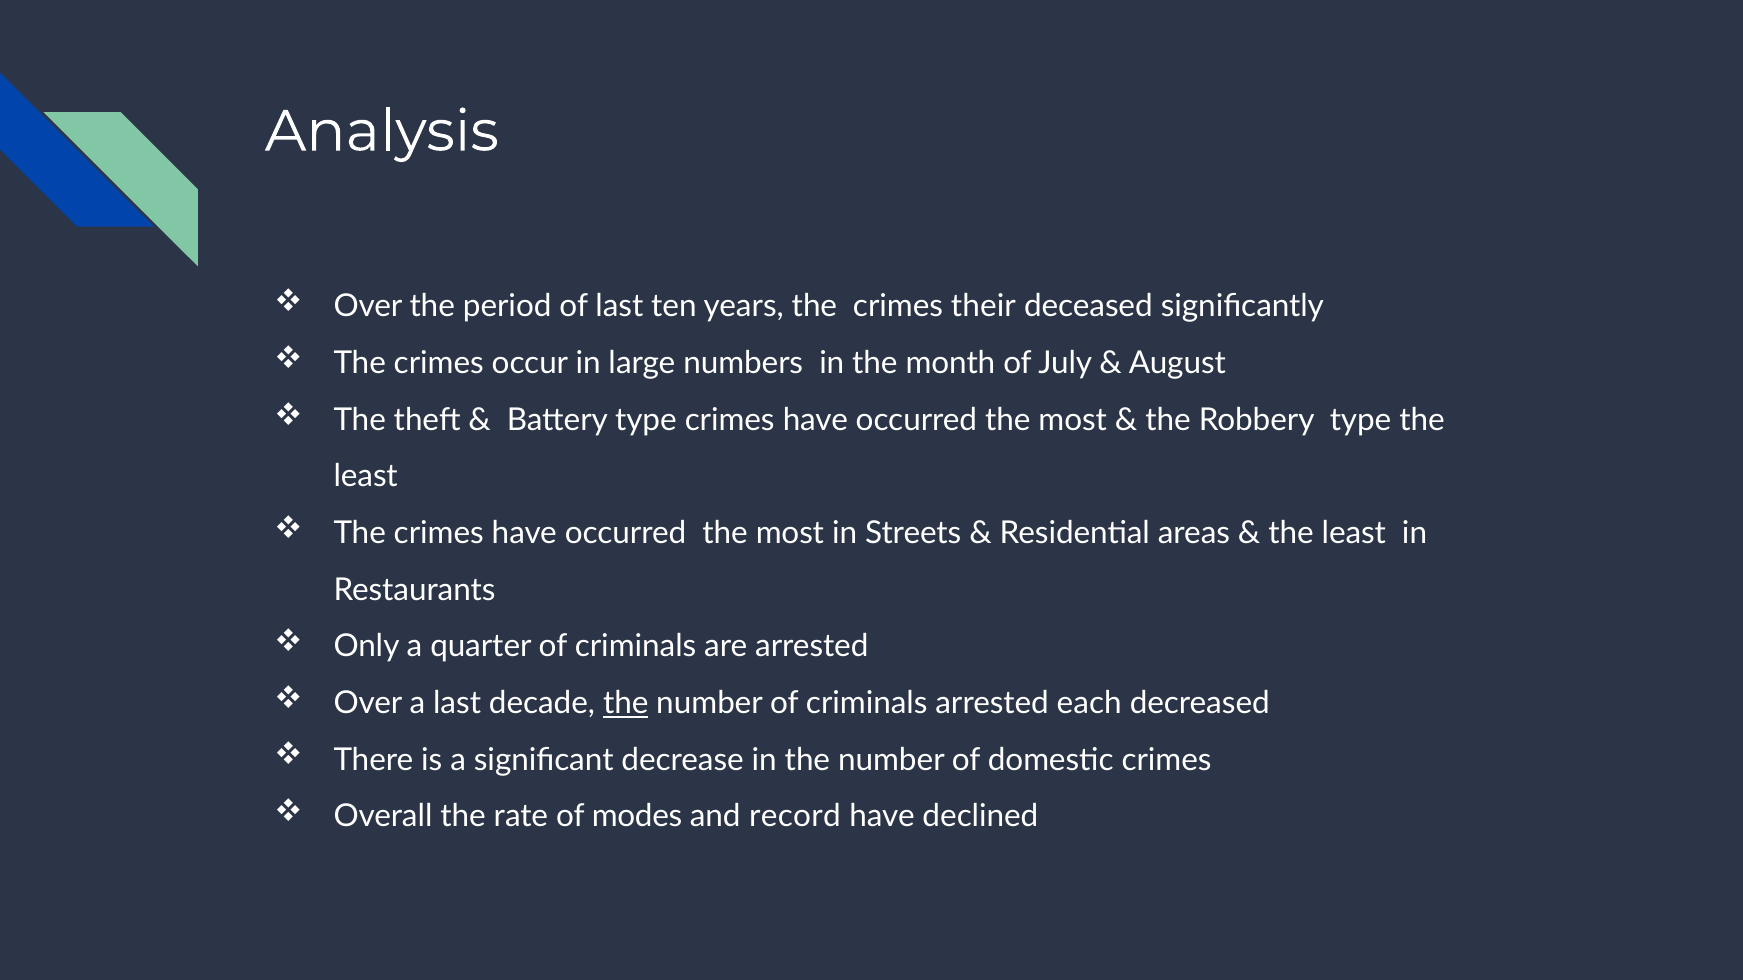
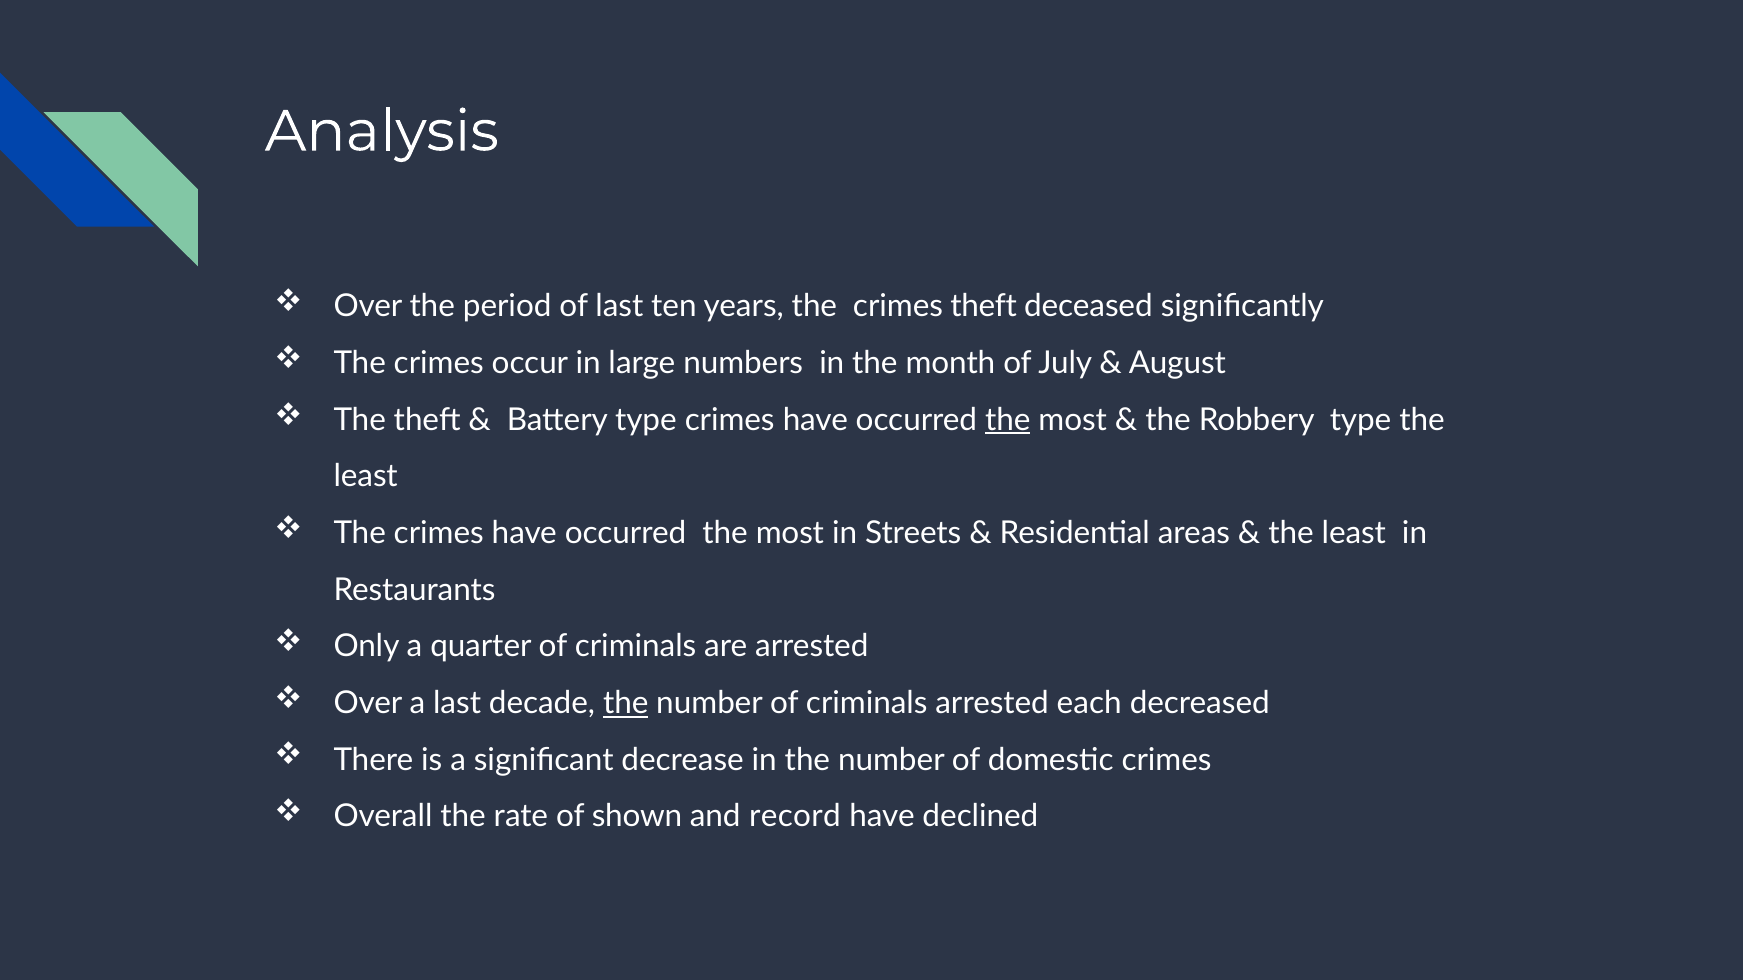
crimes their: their -> theft
the at (1008, 420) underline: none -> present
modes: modes -> shown
